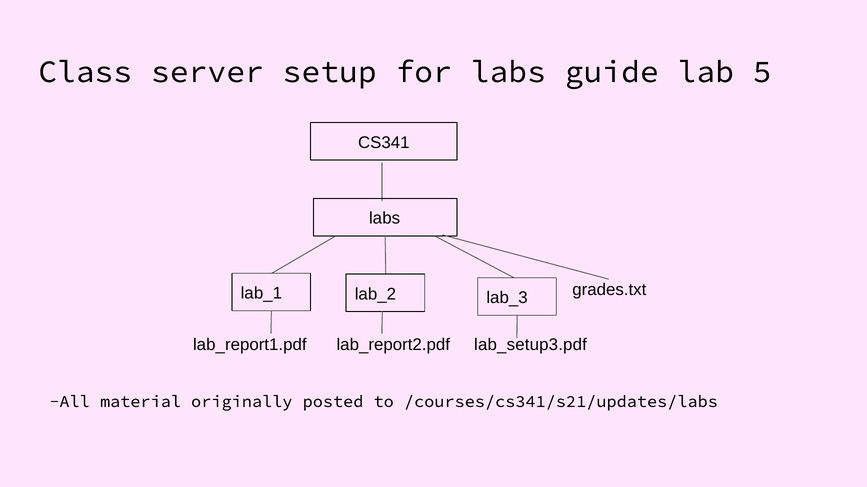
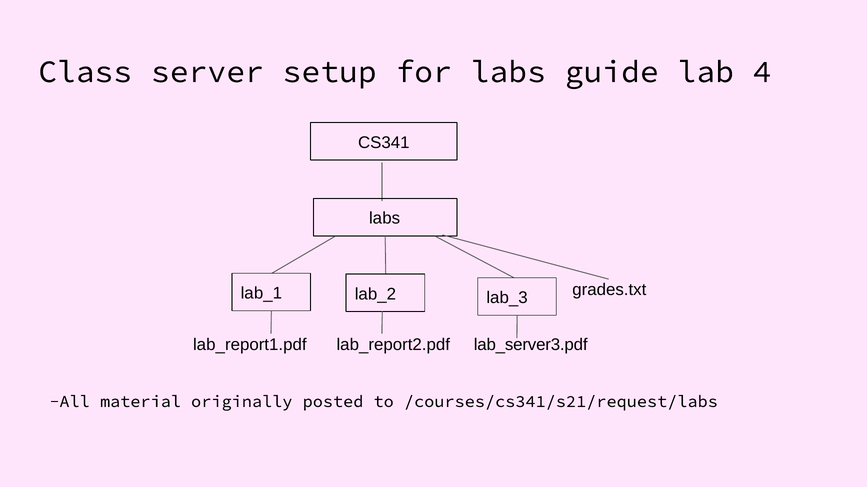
5: 5 -> 4
lab_setup3.pdf: lab_setup3.pdf -> lab_server3.pdf
/courses/cs341/s21/updates/labs: /courses/cs341/s21/updates/labs -> /courses/cs341/s21/request/labs
